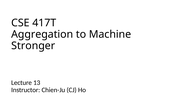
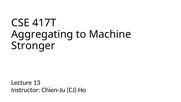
Aggregation: Aggregation -> Aggregating
